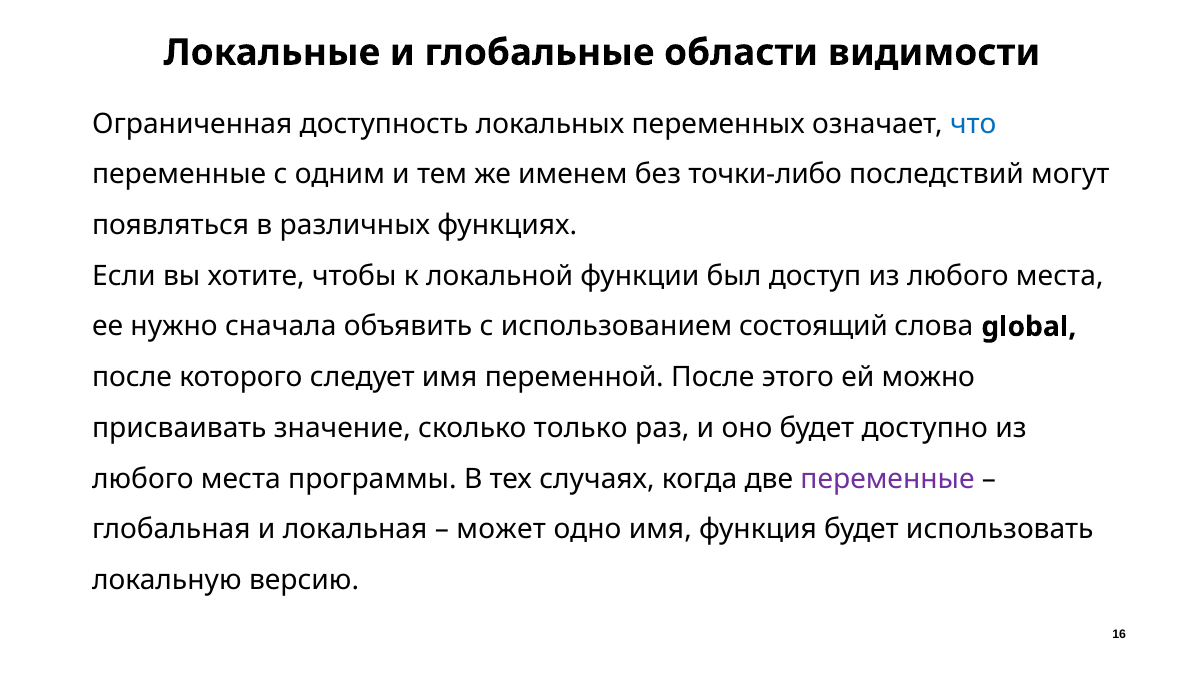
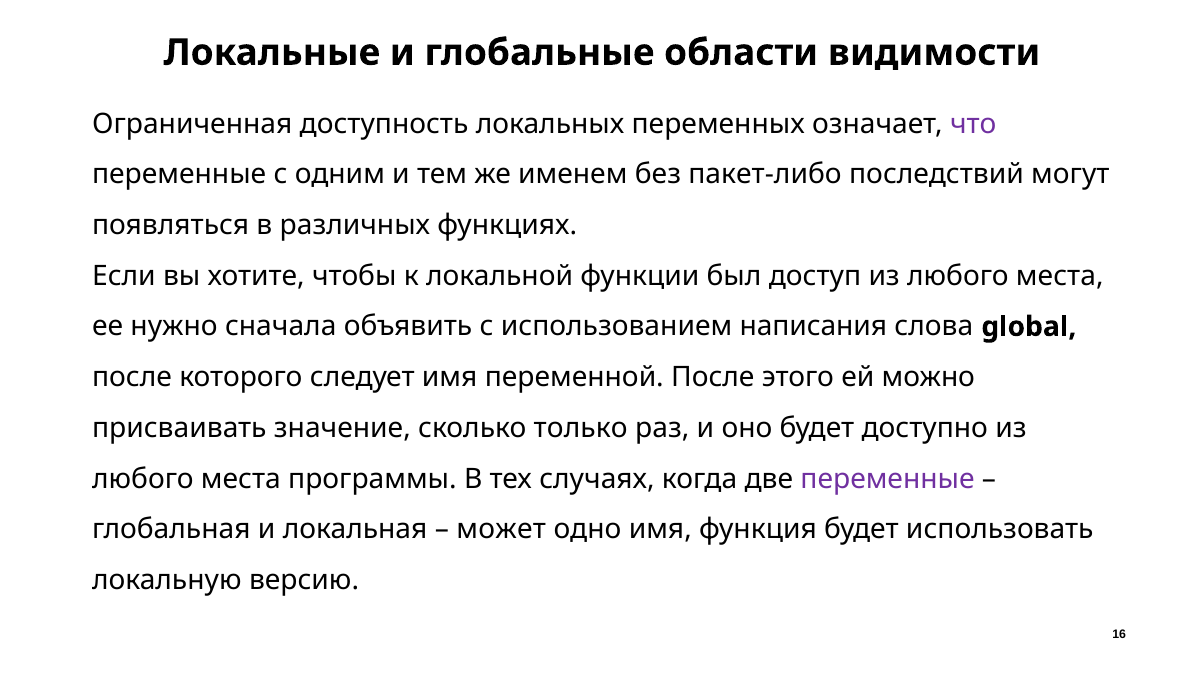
что colour: blue -> purple
точки-либо: точки-либо -> пакет-либо
состоящий: состоящий -> написания
